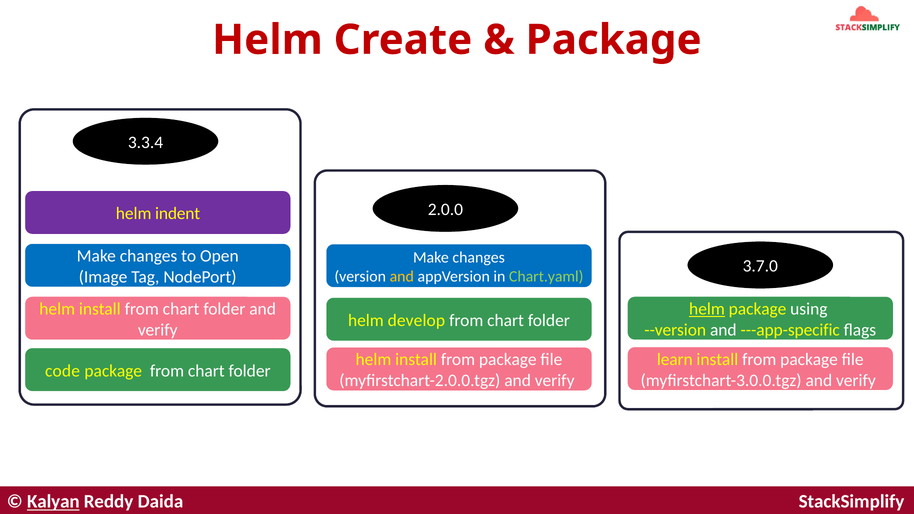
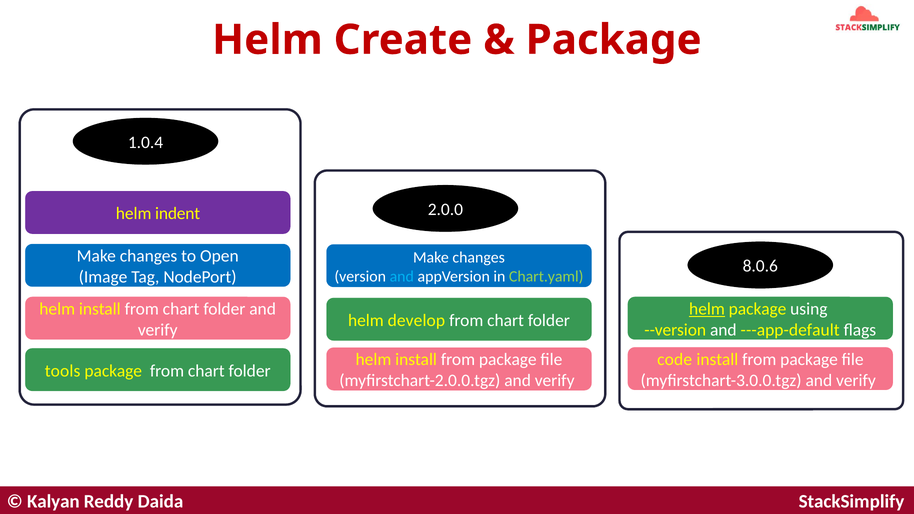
3.3.4: 3.3.4 -> 1.0.4
3.7.0: 3.7.0 -> 8.0.6
and at (402, 276) colour: yellow -> light blue
---app-specific: ---app-specific -> ---app-default
learn: learn -> code
code: code -> tools
Kalyan underline: present -> none
